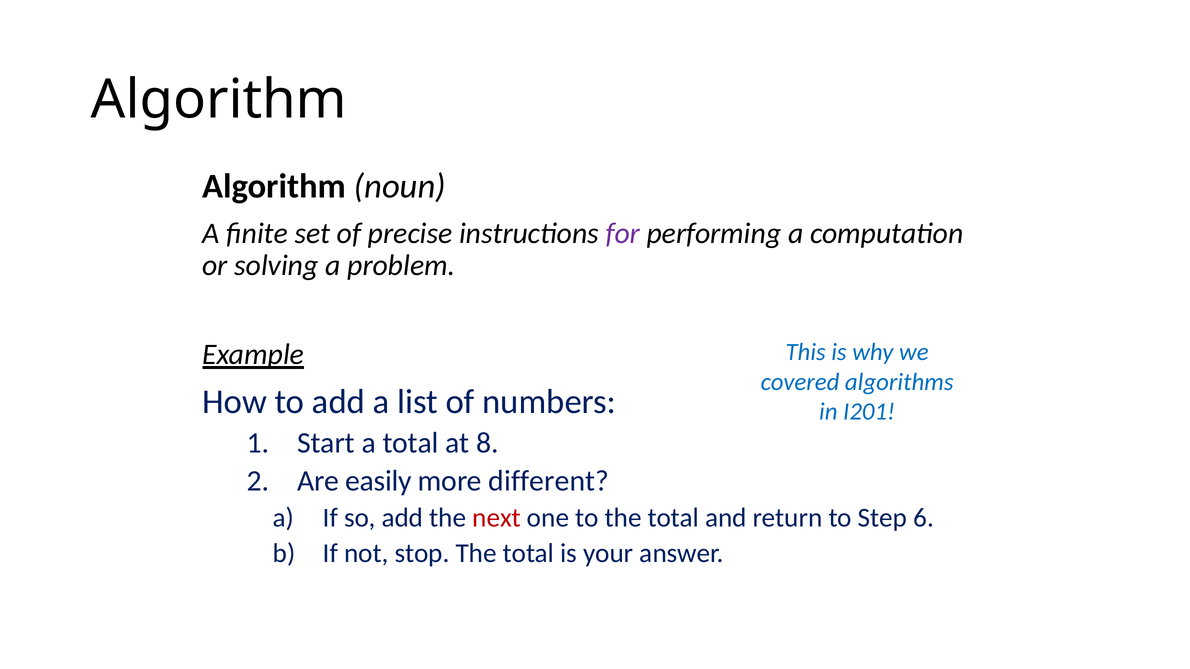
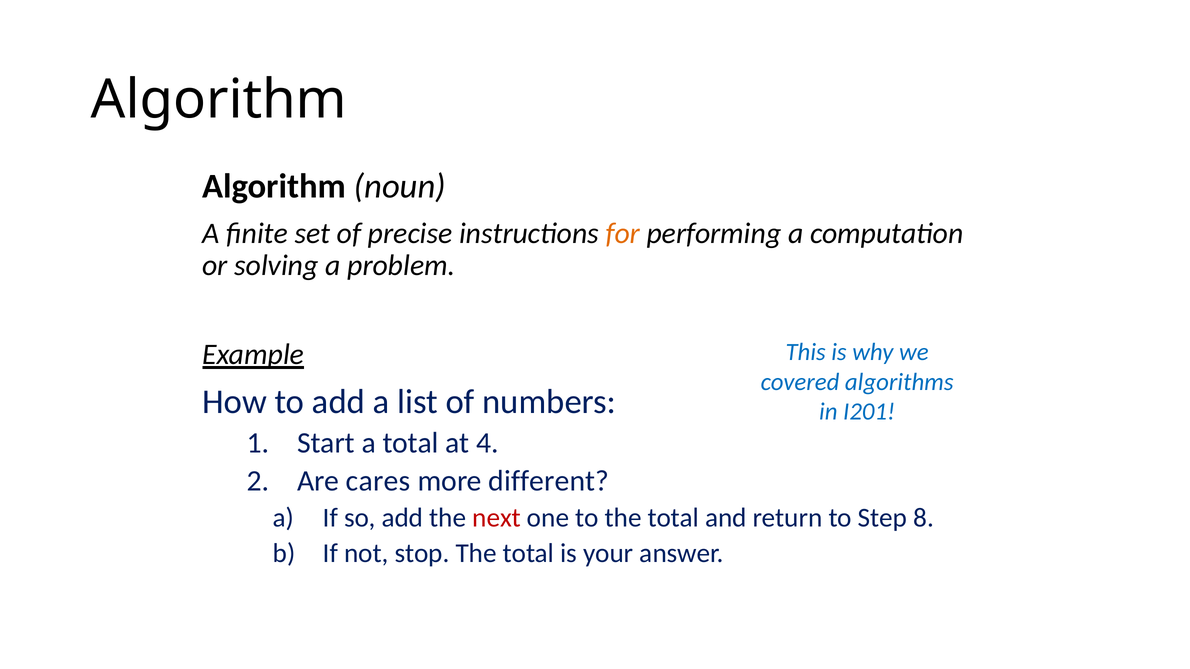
for colour: purple -> orange
8: 8 -> 4
easily: easily -> cares
6: 6 -> 8
